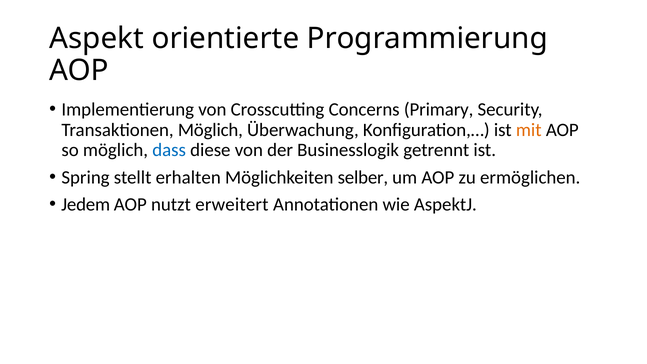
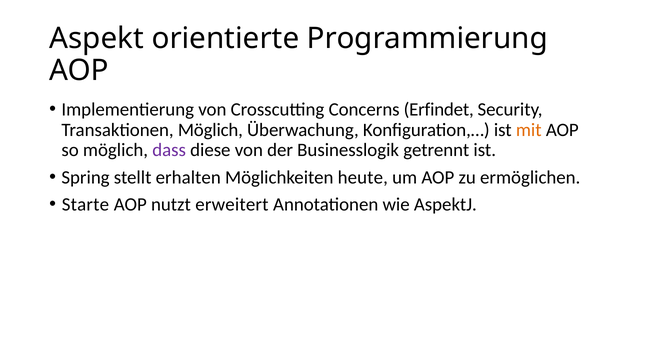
Primary: Primary -> Erfindet
dass colour: blue -> purple
selber: selber -> heute
Jedem: Jedem -> Starte
